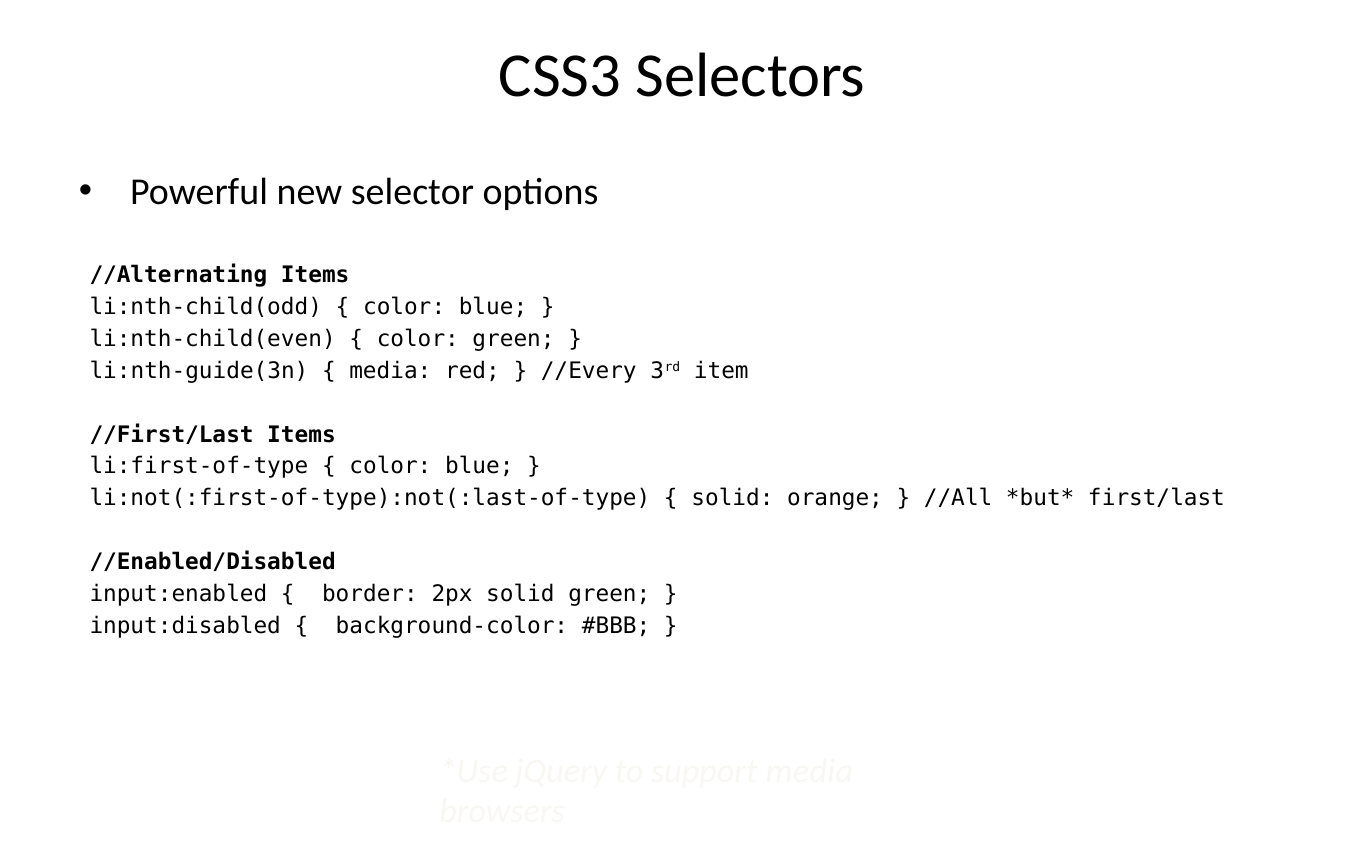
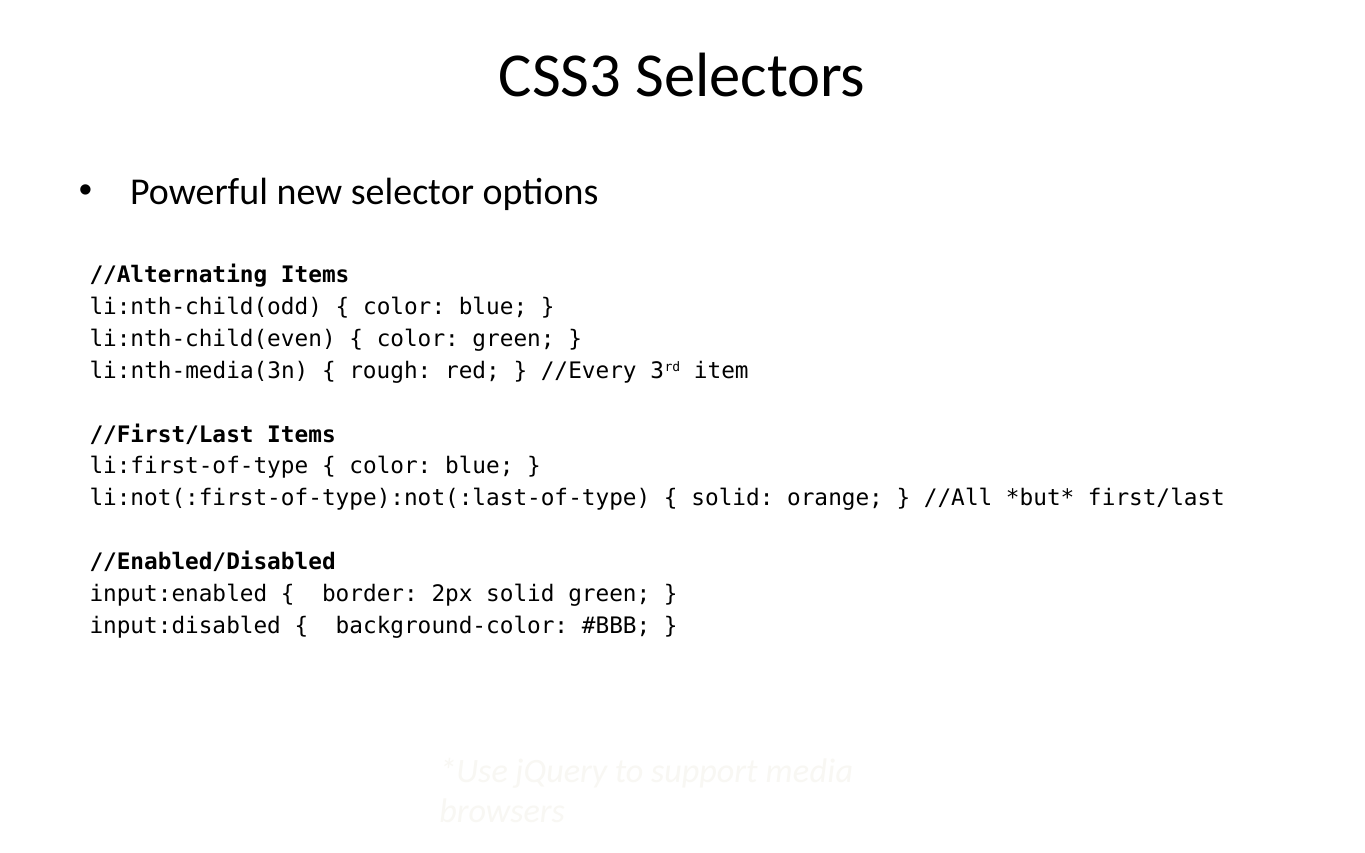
li:nth-guide(3n: li:nth-guide(3n -> li:nth-media(3n
media at (390, 371): media -> rough
